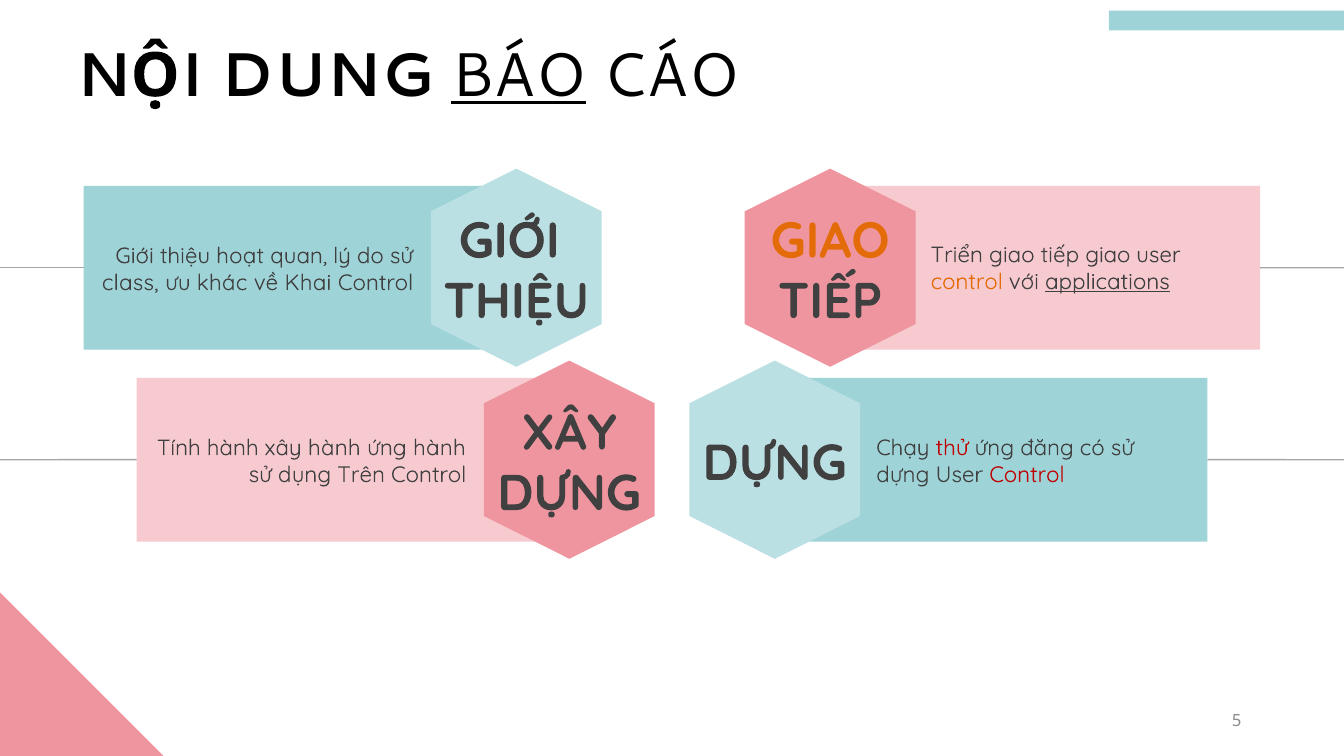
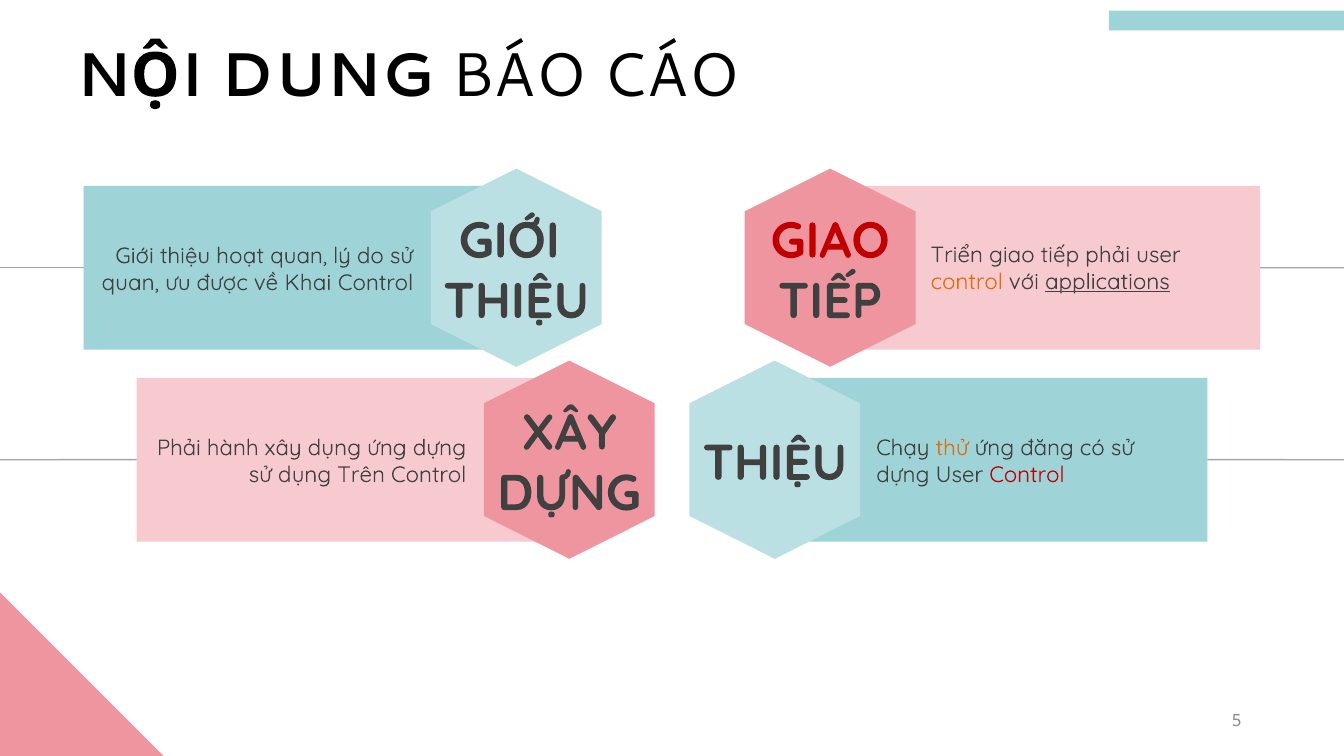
BÁO underline: present -> none
GIAO at (830, 241) colour: orange -> red
tiếp giao: giao -> phải
class at (130, 283): class -> quan
khác: khác -> được
Tính at (179, 448): Tính -> Phải
xây hành: hành -> dụng
ứng hành: hành -> dựng
thử colour: red -> orange
DỰNG at (775, 463): DỰNG -> THIỆU
